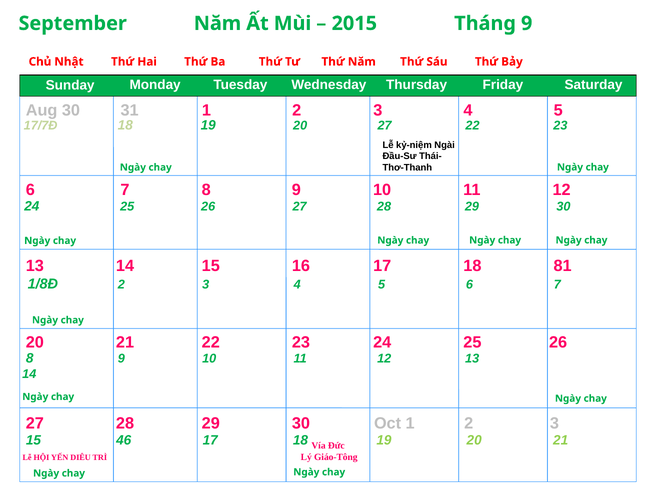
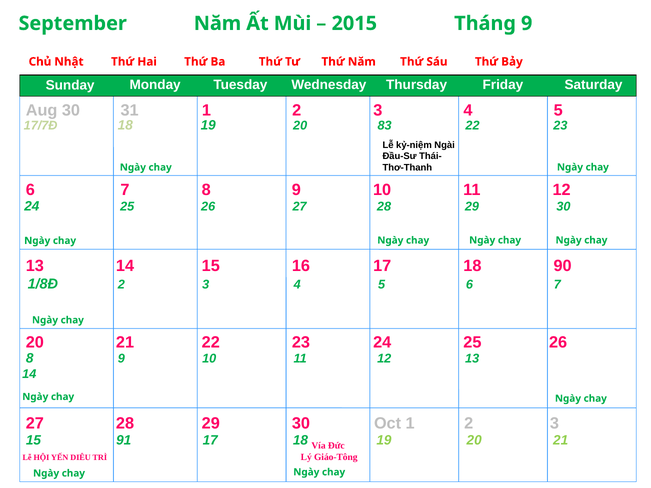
20 27: 27 -> 83
81: 81 -> 90
46: 46 -> 91
